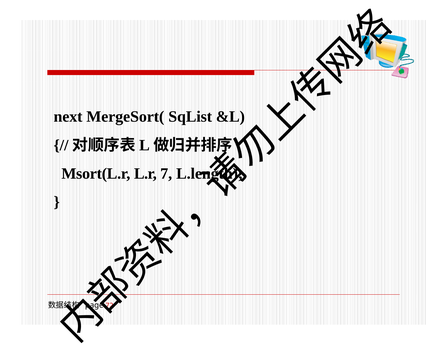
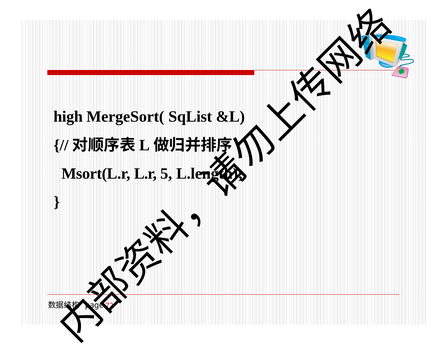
next: next -> high
7: 7 -> 5
